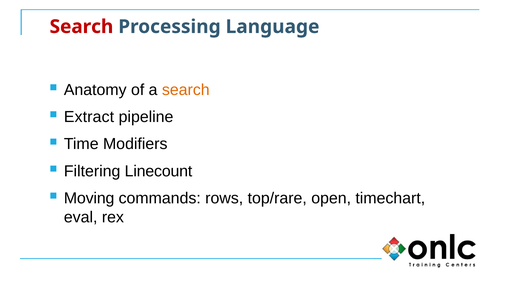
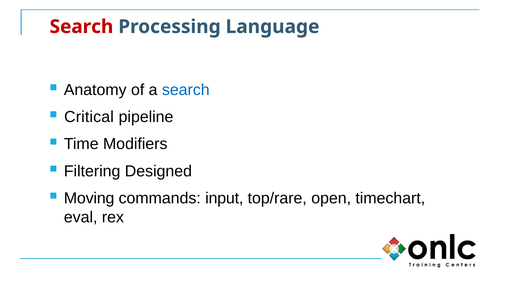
search at (186, 90) colour: orange -> blue
Extract: Extract -> Critical
Linecount: Linecount -> Designed
rows: rows -> input
